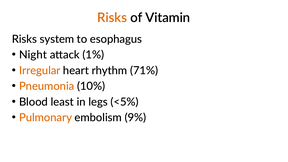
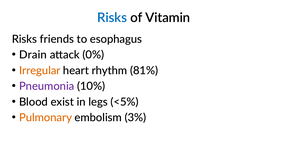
Risks at (112, 18) colour: orange -> blue
system: system -> friends
Night: Night -> Drain
1%: 1% -> 0%
71%: 71% -> 81%
Pneumonia colour: orange -> purple
least: least -> exist
9%: 9% -> 3%
